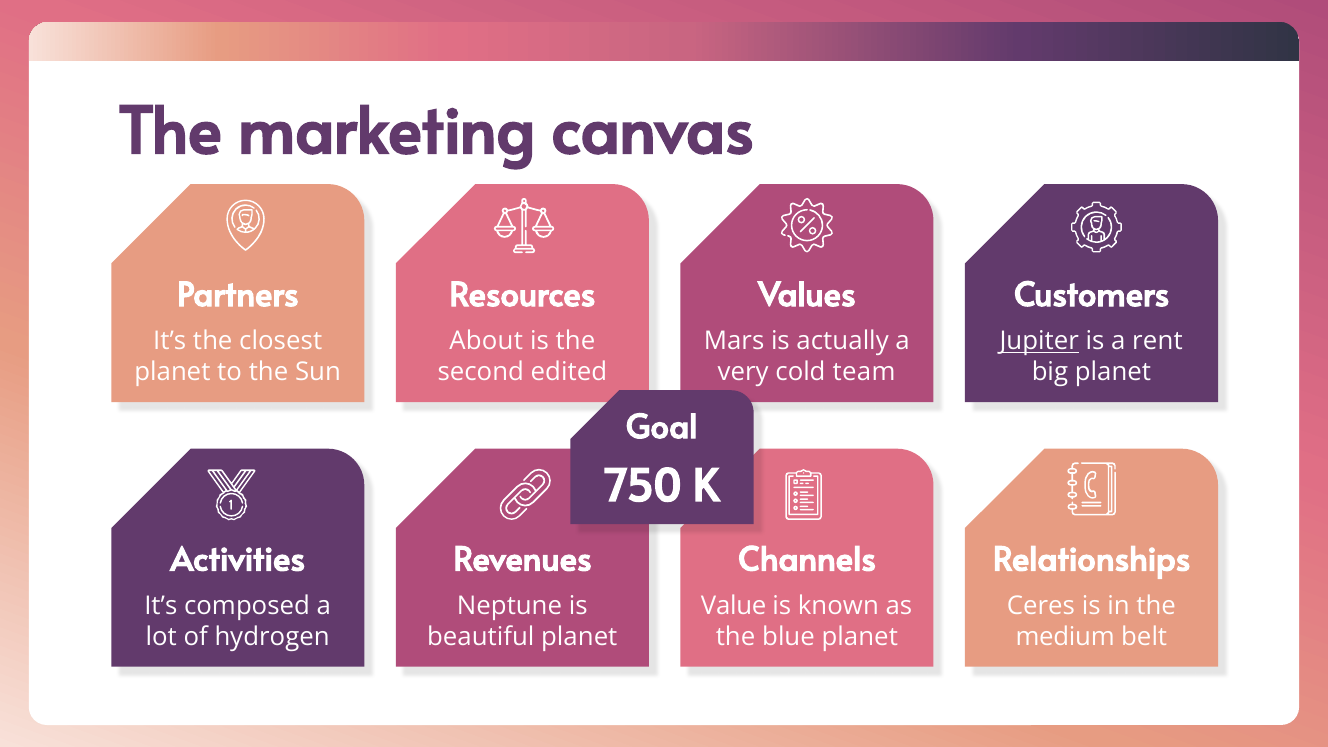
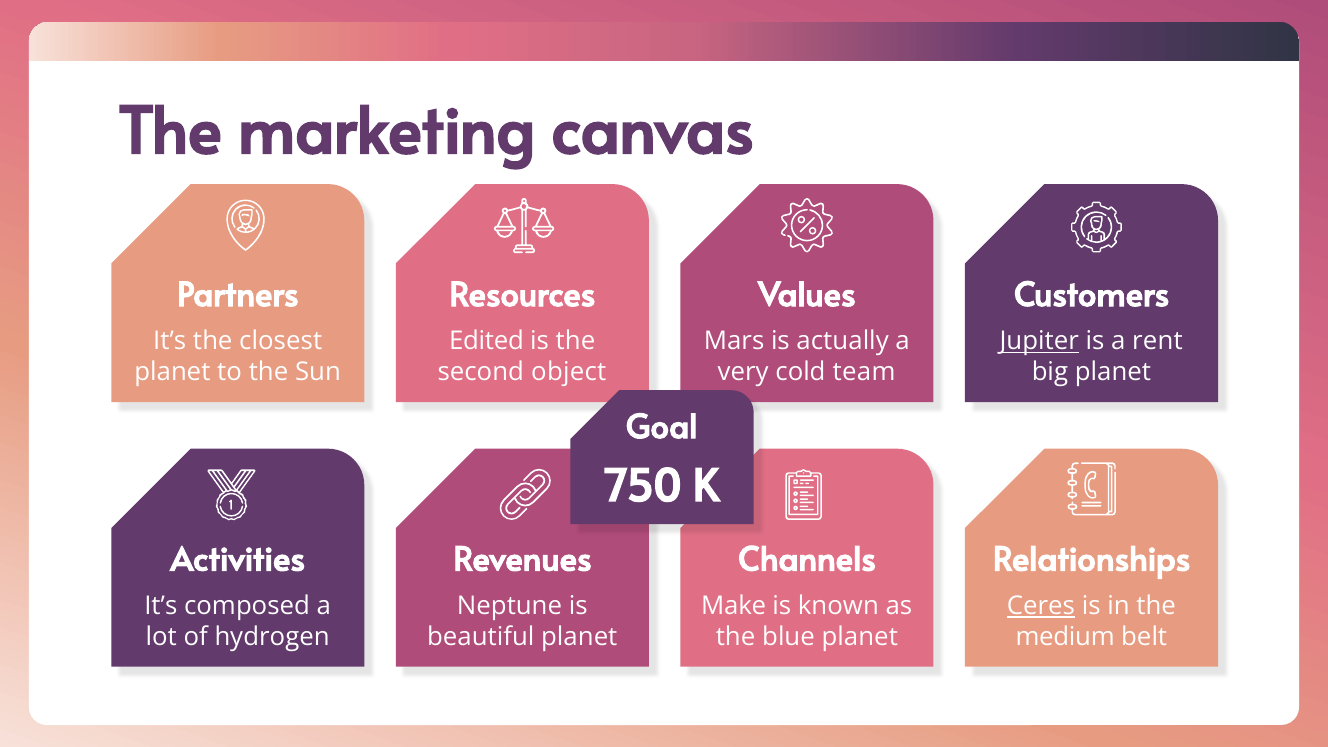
About: About -> Edited
edited: edited -> object
Value: Value -> Make
Ceres underline: none -> present
